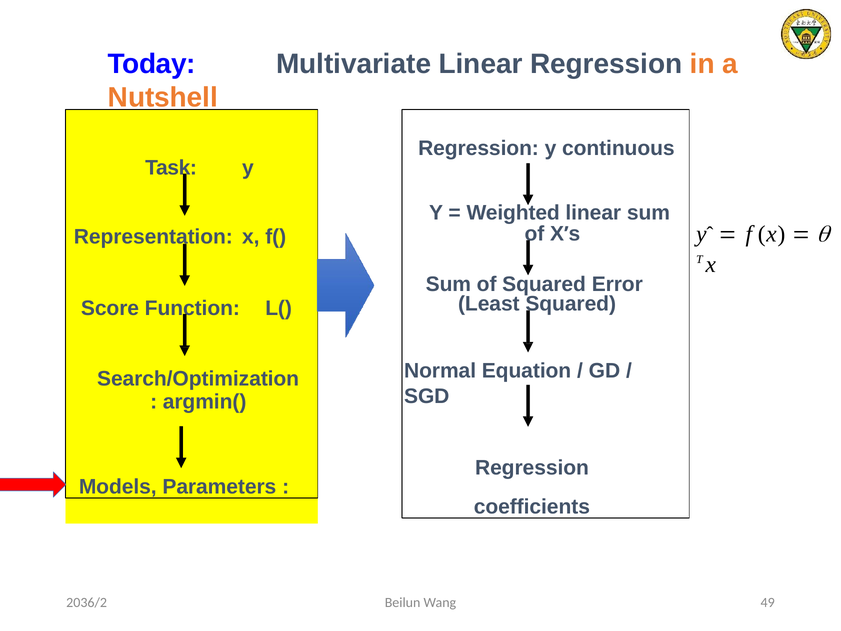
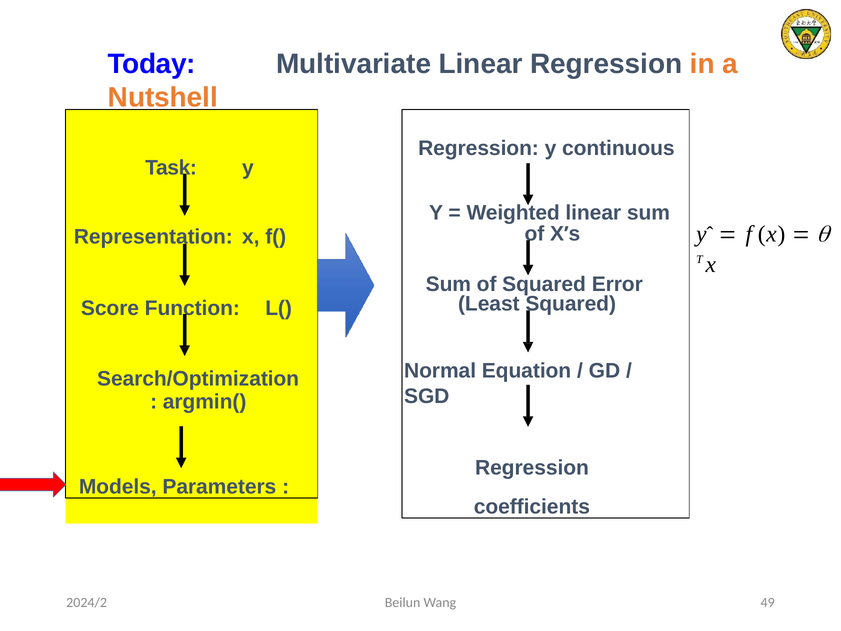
2036/2: 2036/2 -> 2024/2
